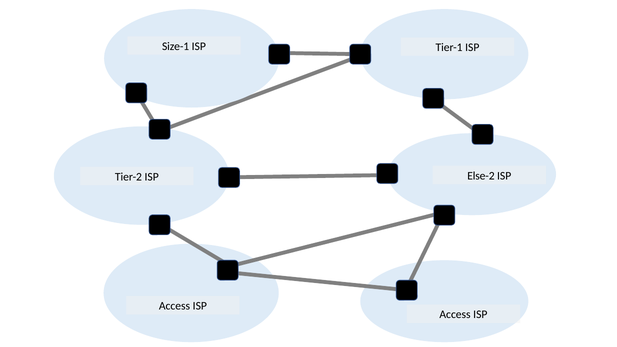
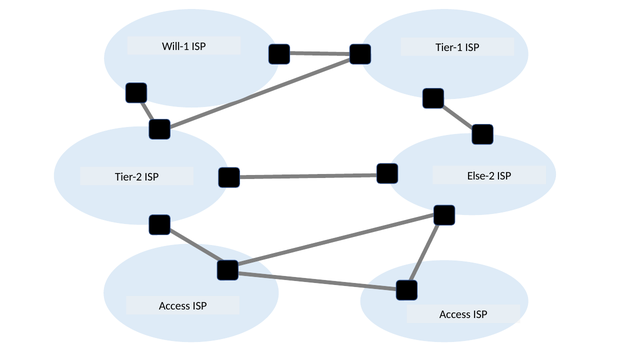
Size-1: Size-1 -> Will-1
